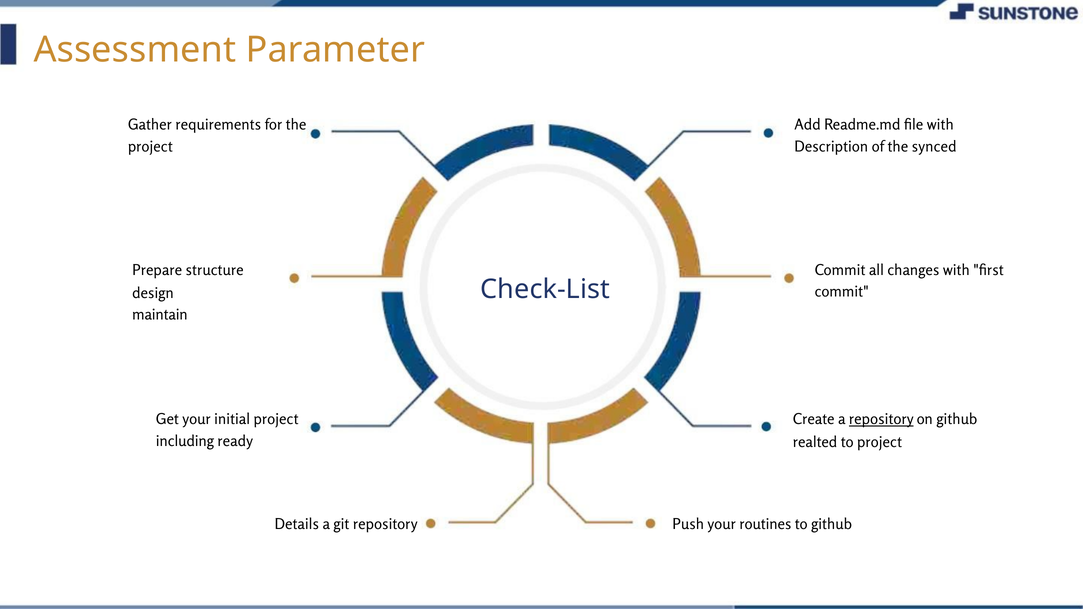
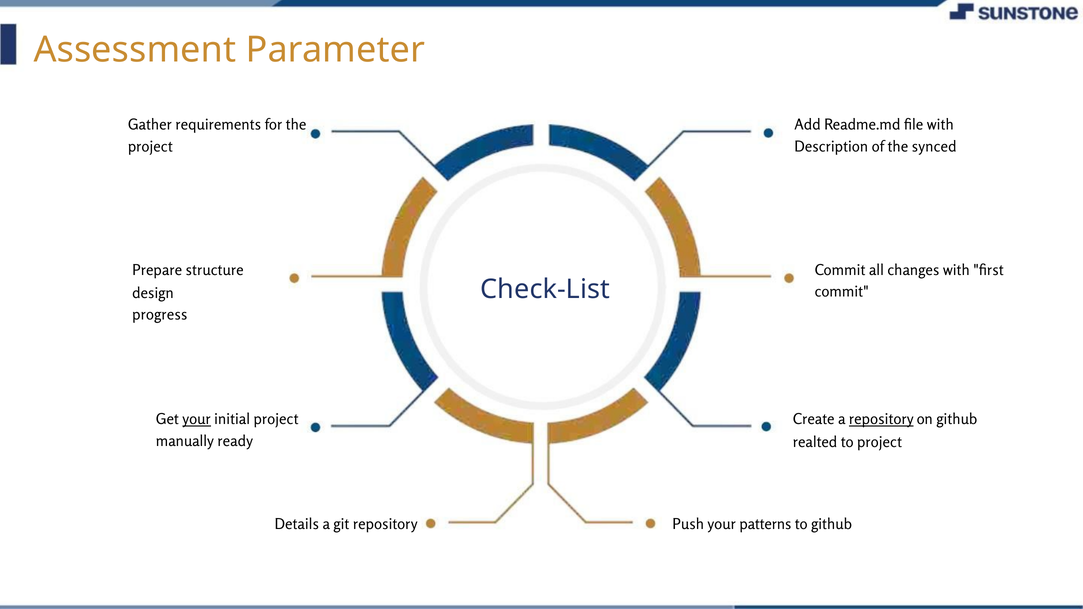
maintain: maintain -> progress
your at (197, 420) underline: none -> present
including: including -> manually
routines: routines -> patterns
